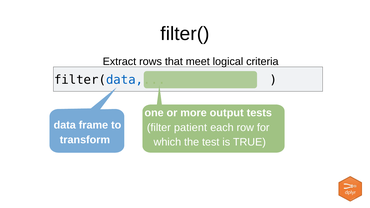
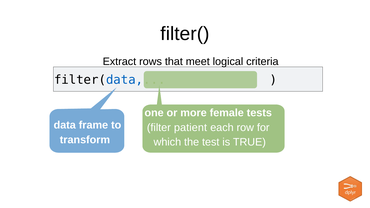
output: output -> female
